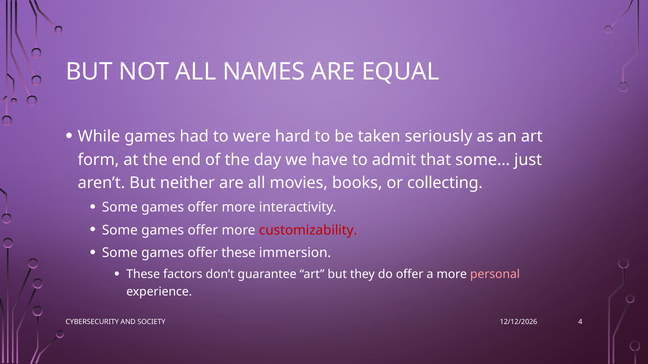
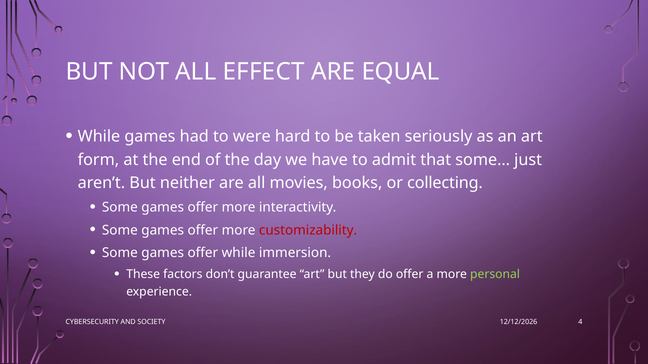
NAMES: NAMES -> EFFECT
offer these: these -> while
personal colour: pink -> light green
